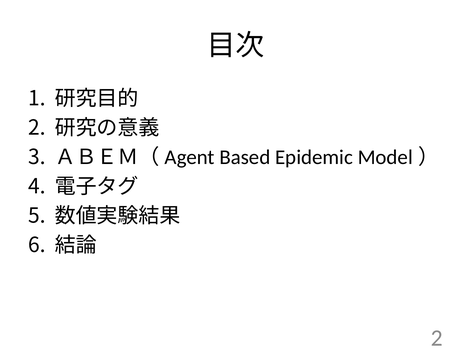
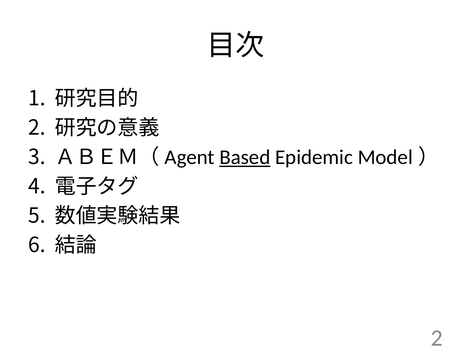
Based underline: none -> present
